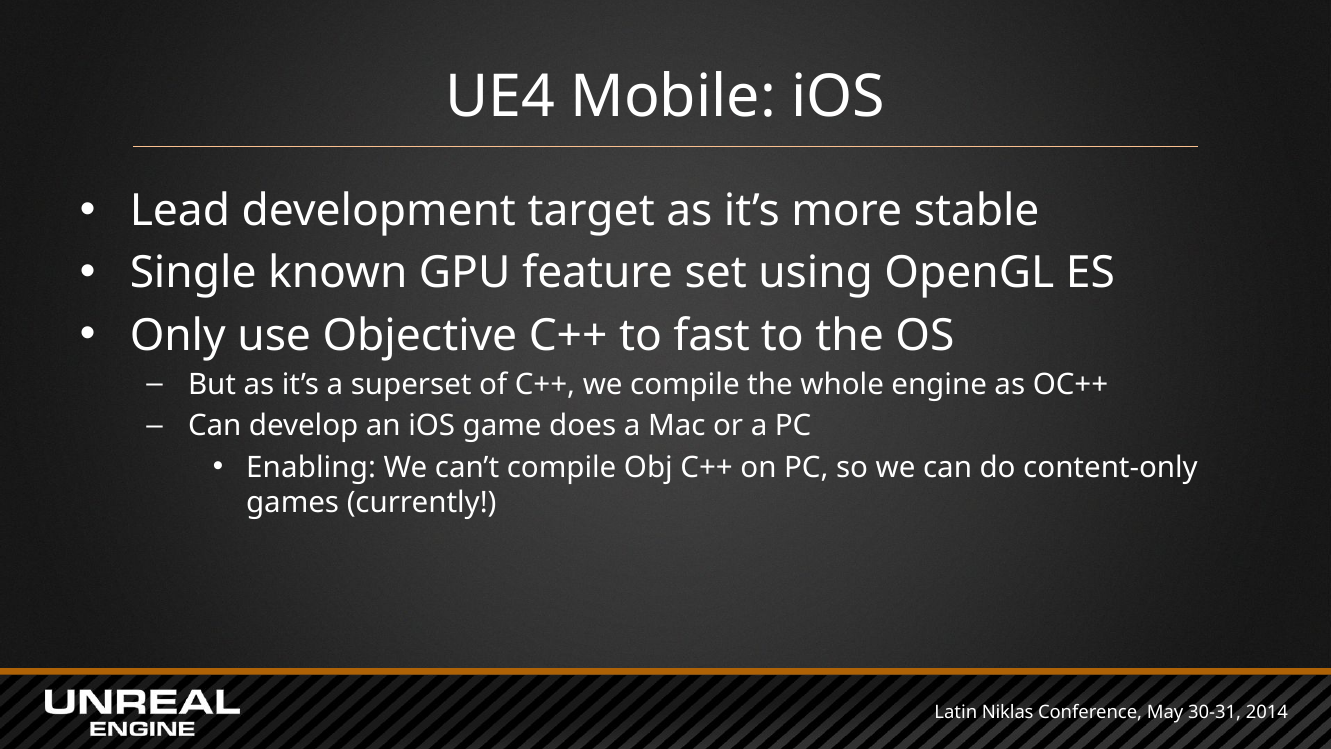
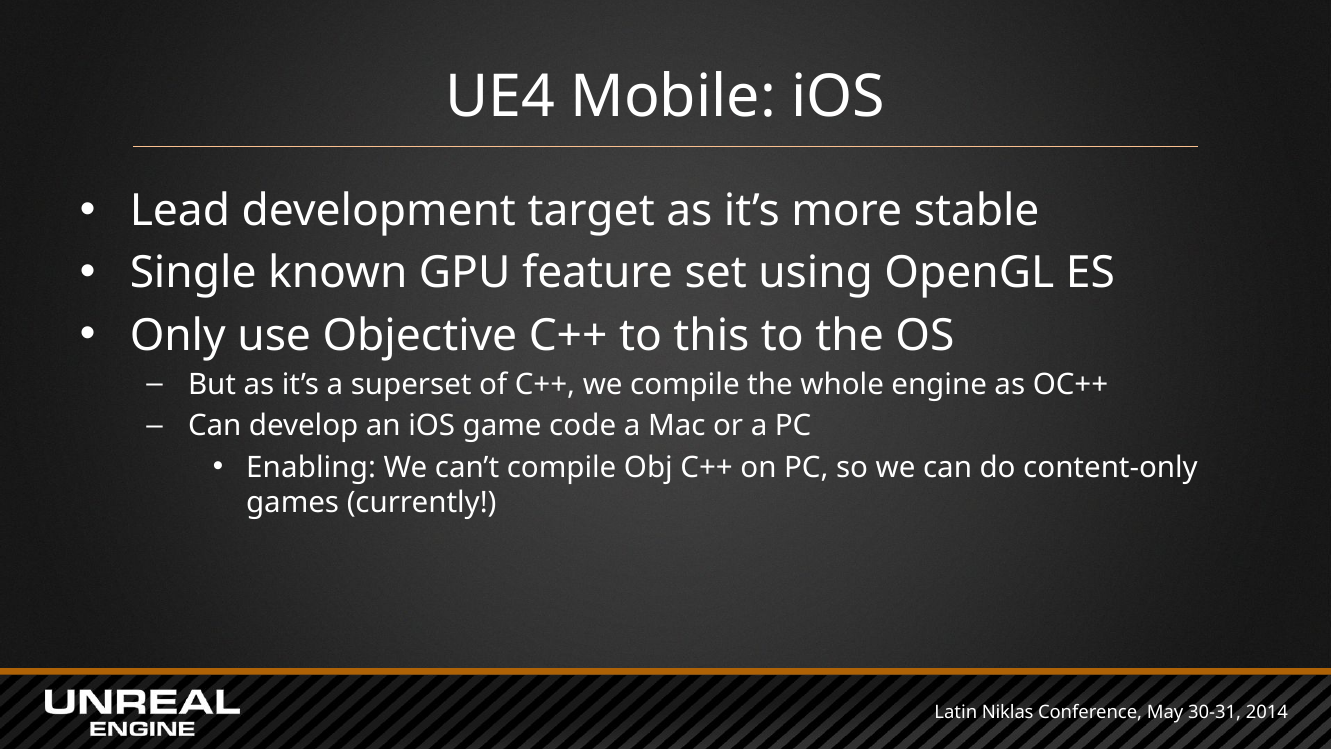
fast: fast -> this
does: does -> code
